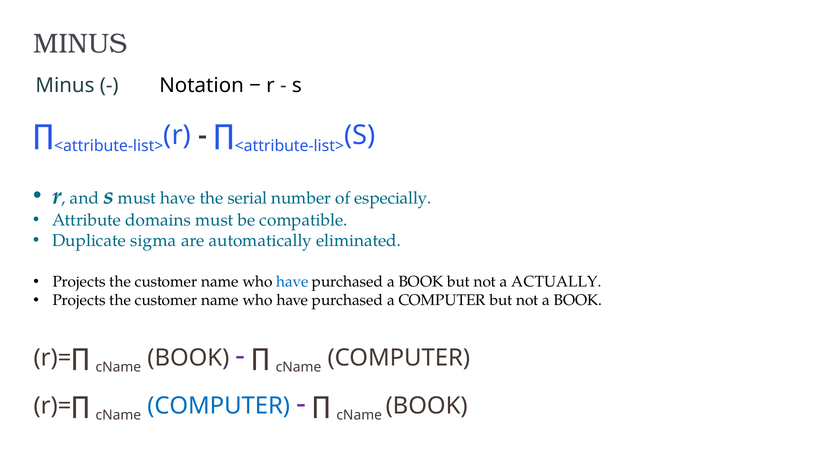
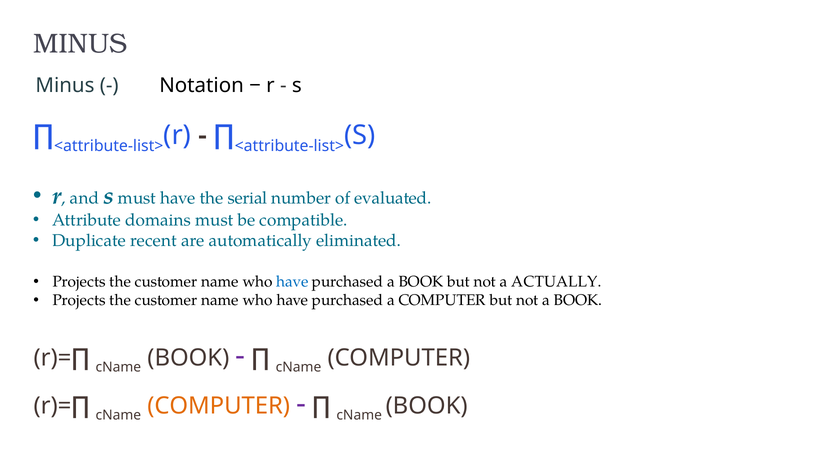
especially: especially -> evaluated
sigma: sigma -> recent
COMPUTER at (219, 406) colour: blue -> orange
